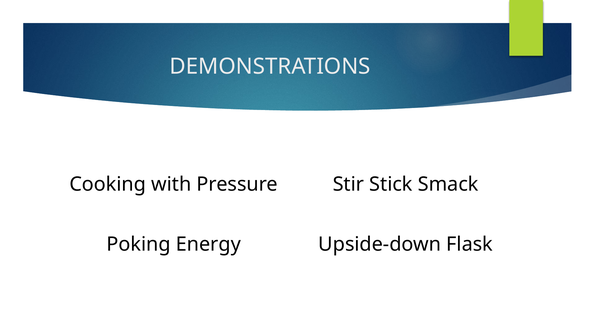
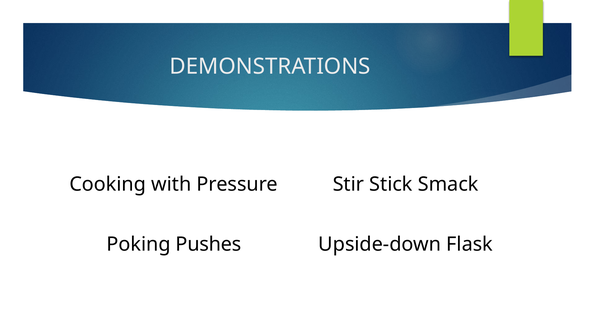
Energy: Energy -> Pushes
